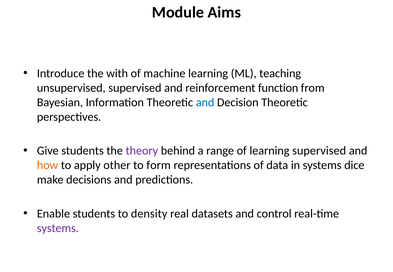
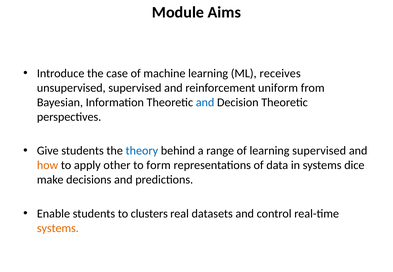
with: with -> case
teaching: teaching -> receives
function: function -> uniform
theory colour: purple -> blue
density: density -> clusters
systems at (58, 228) colour: purple -> orange
